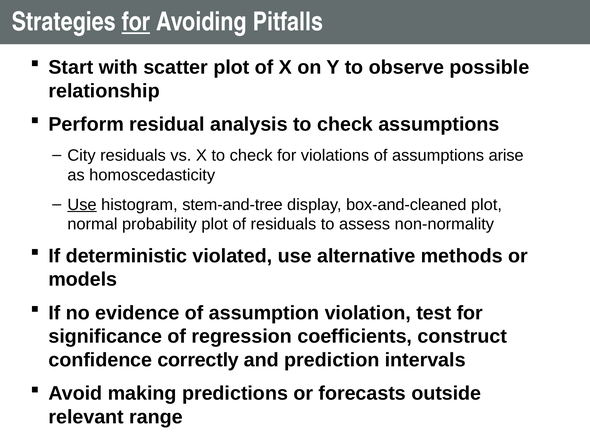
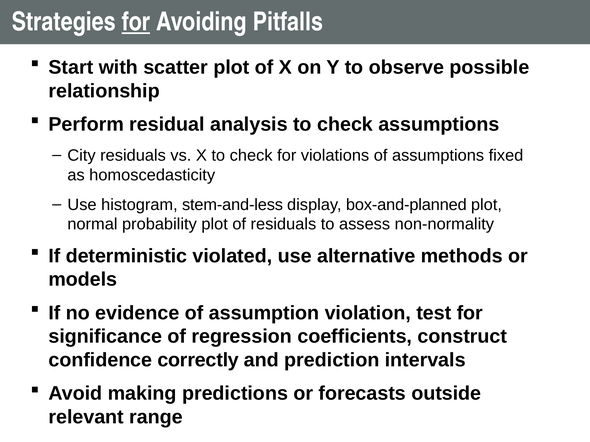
arise: arise -> fixed
Use at (82, 205) underline: present -> none
stem-and-tree: stem-and-tree -> stem-and-less
box-and-cleaned: box-and-cleaned -> box-and-planned
